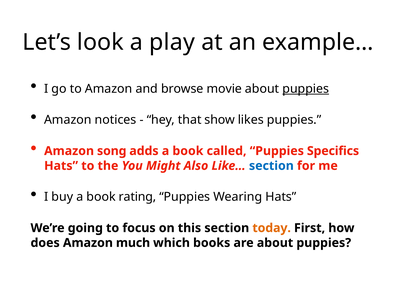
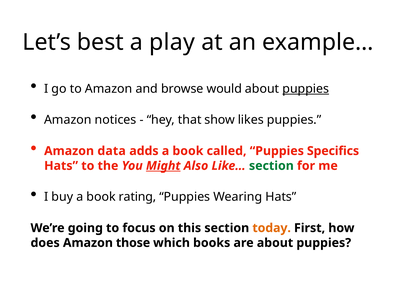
look: look -> best
movie: movie -> would
song: song -> data
Might underline: none -> present
section at (271, 166) colour: blue -> green
much: much -> those
